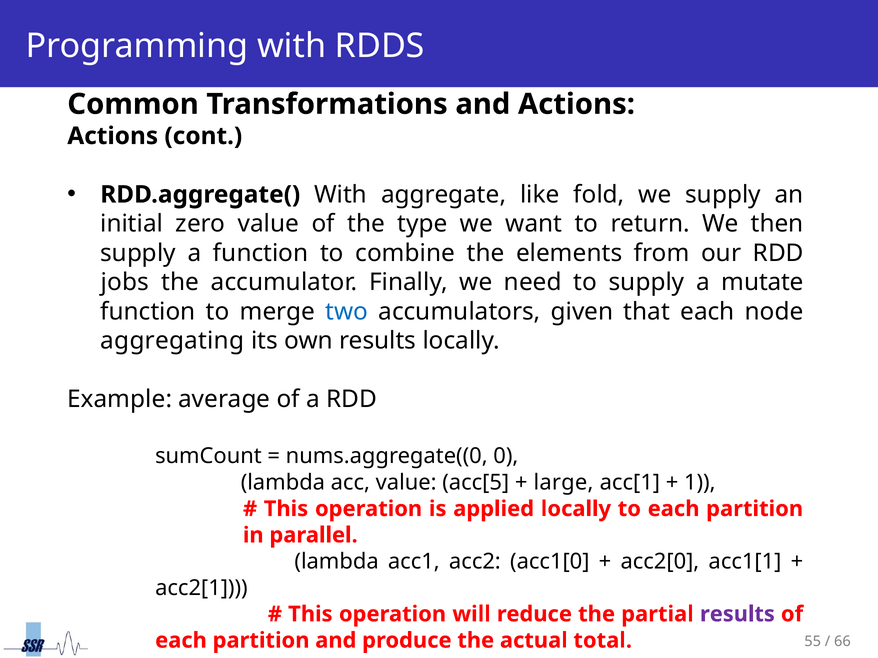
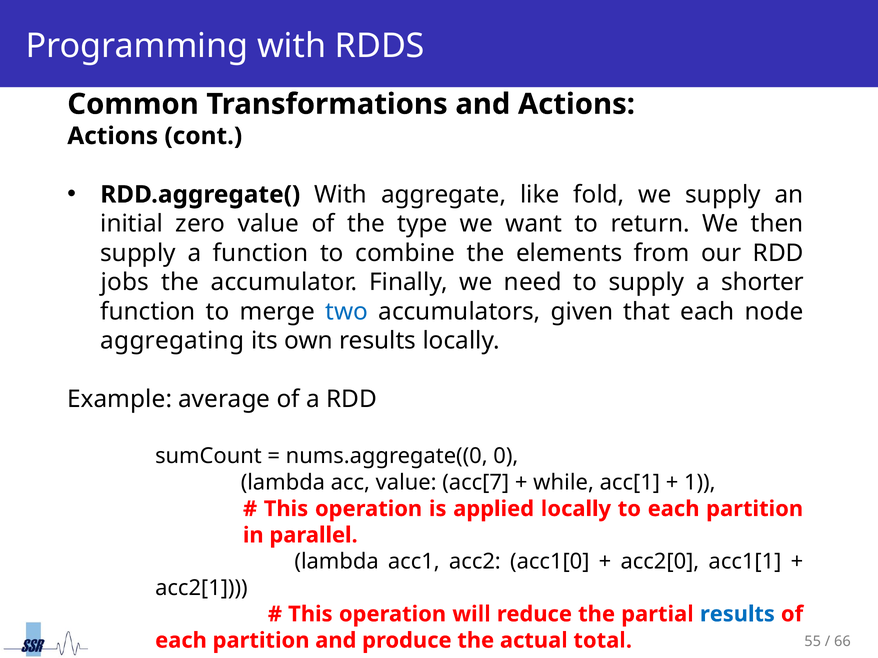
mutate: mutate -> shorter
acc[5: acc[5 -> acc[7
large: large -> while
results at (737, 615) colour: purple -> blue
